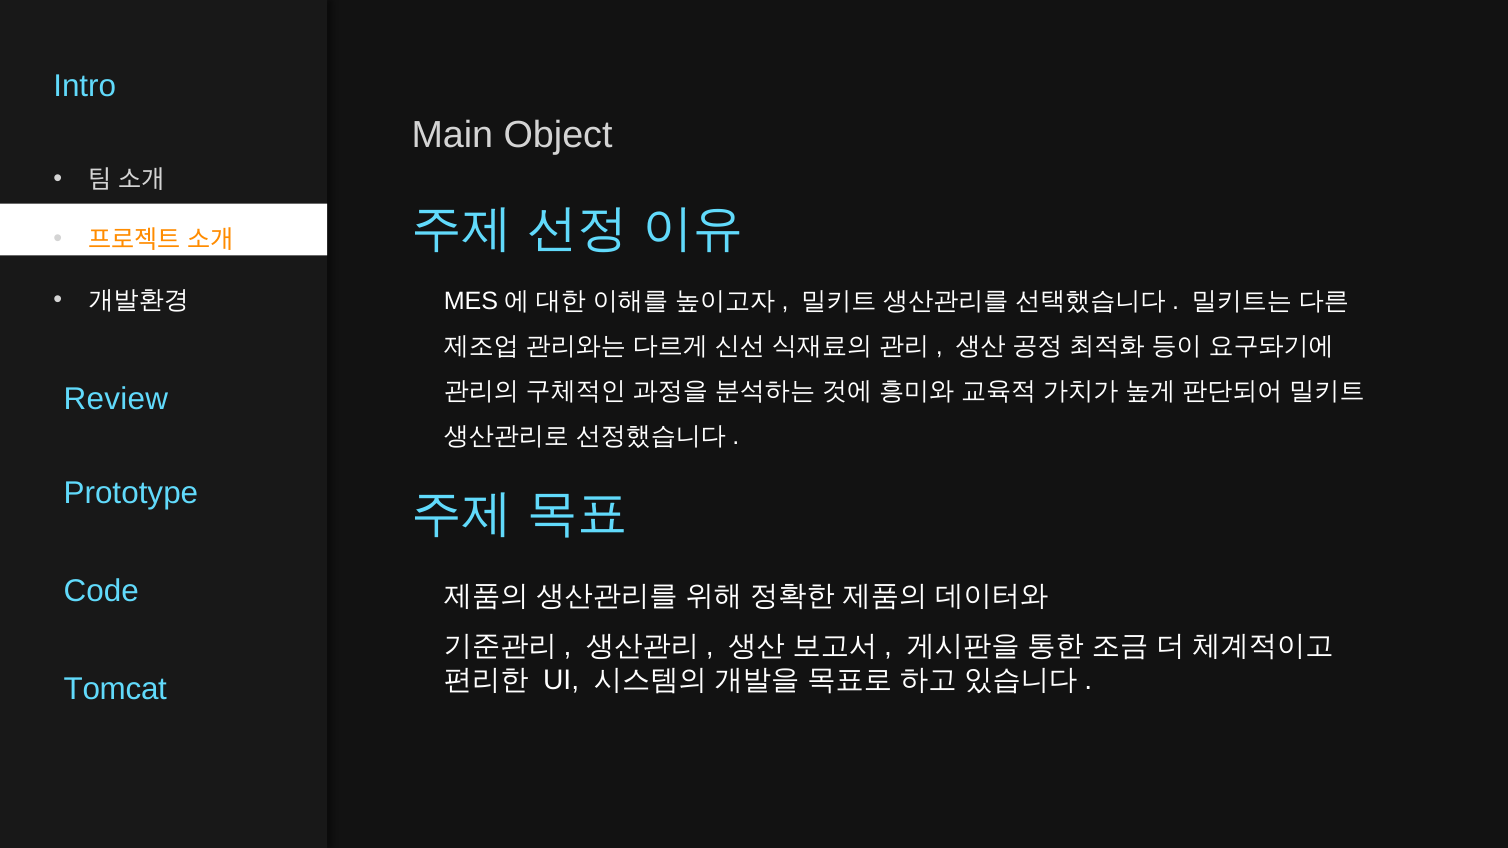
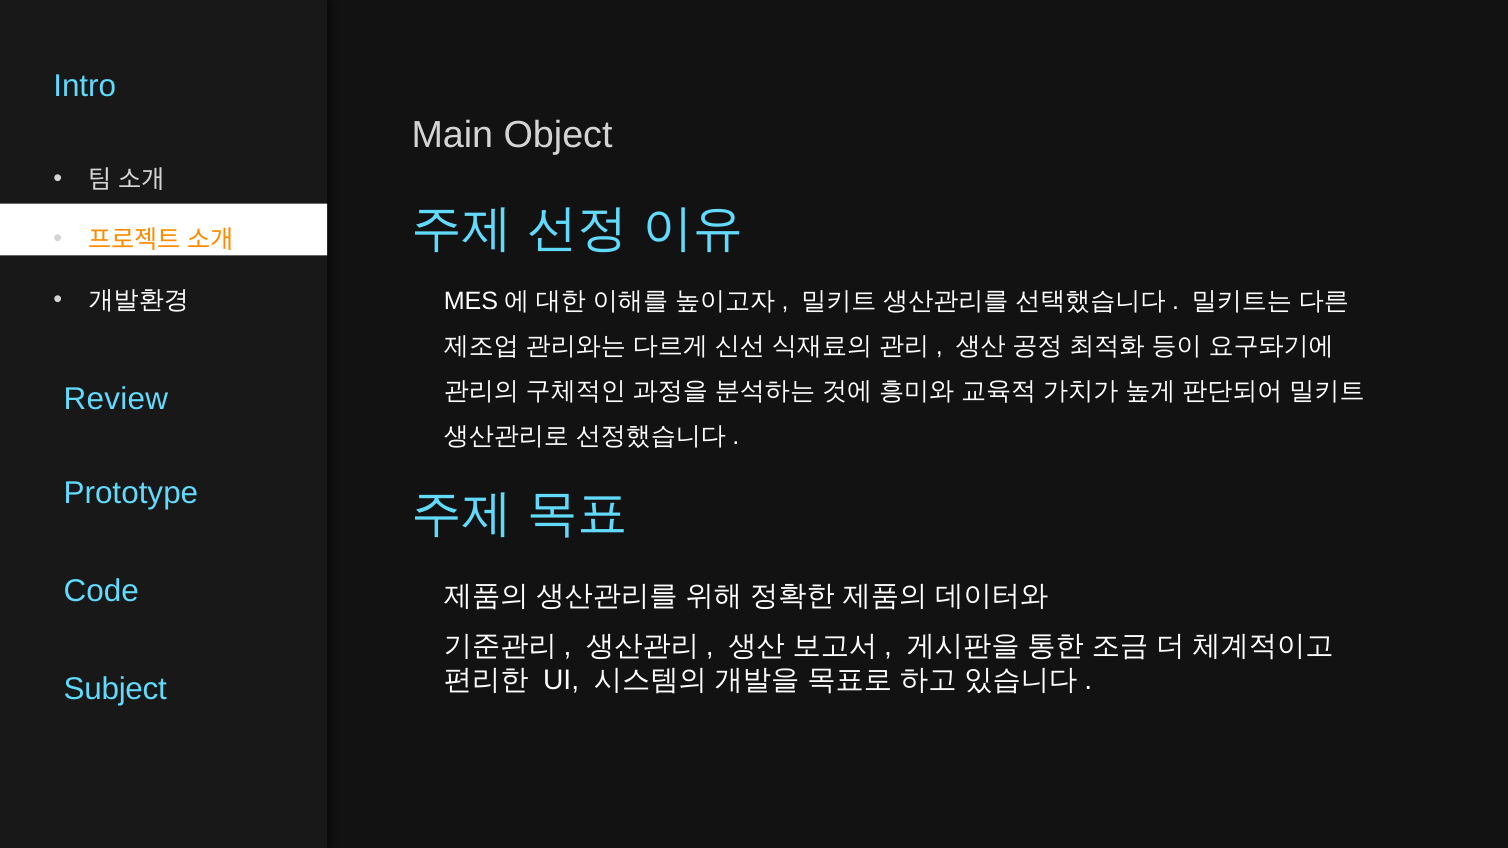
Tomcat: Tomcat -> Subject
